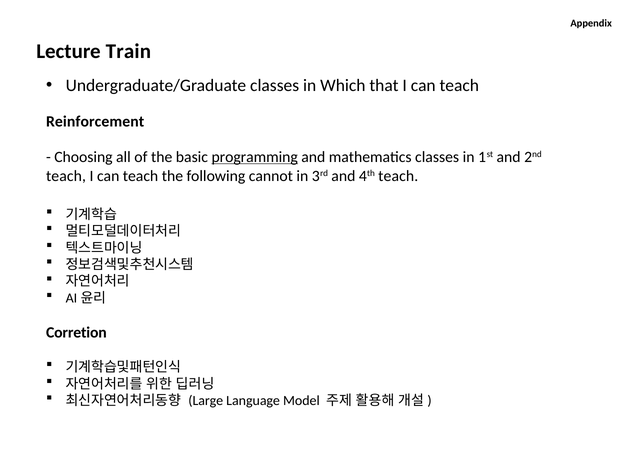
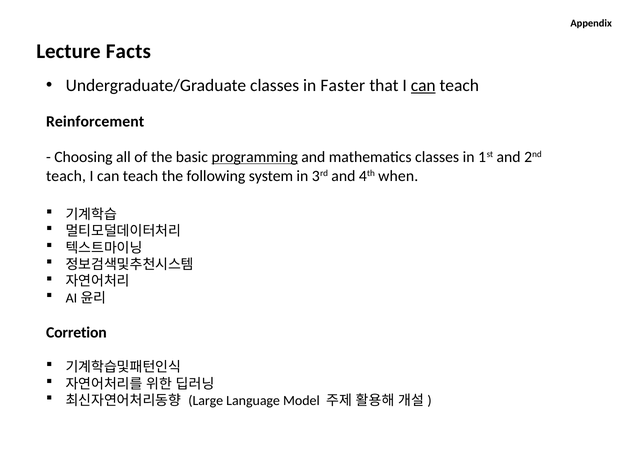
Train: Train -> Facts
Which: Which -> Faster
can at (423, 86) underline: none -> present
cannot: cannot -> system
4th teach: teach -> when
